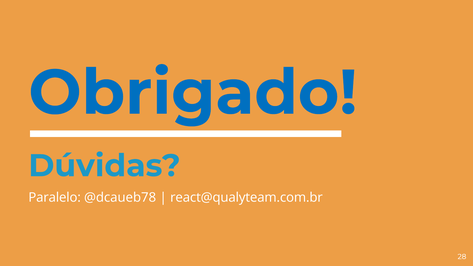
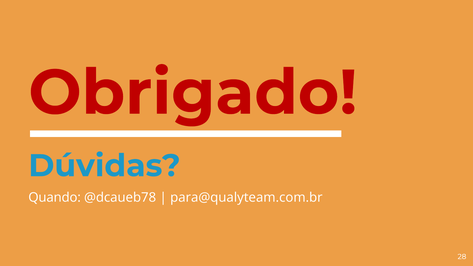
Obrigado colour: blue -> red
Paralelo: Paralelo -> Quando
react@qualyteam.com.br: react@qualyteam.com.br -> para@qualyteam.com.br
